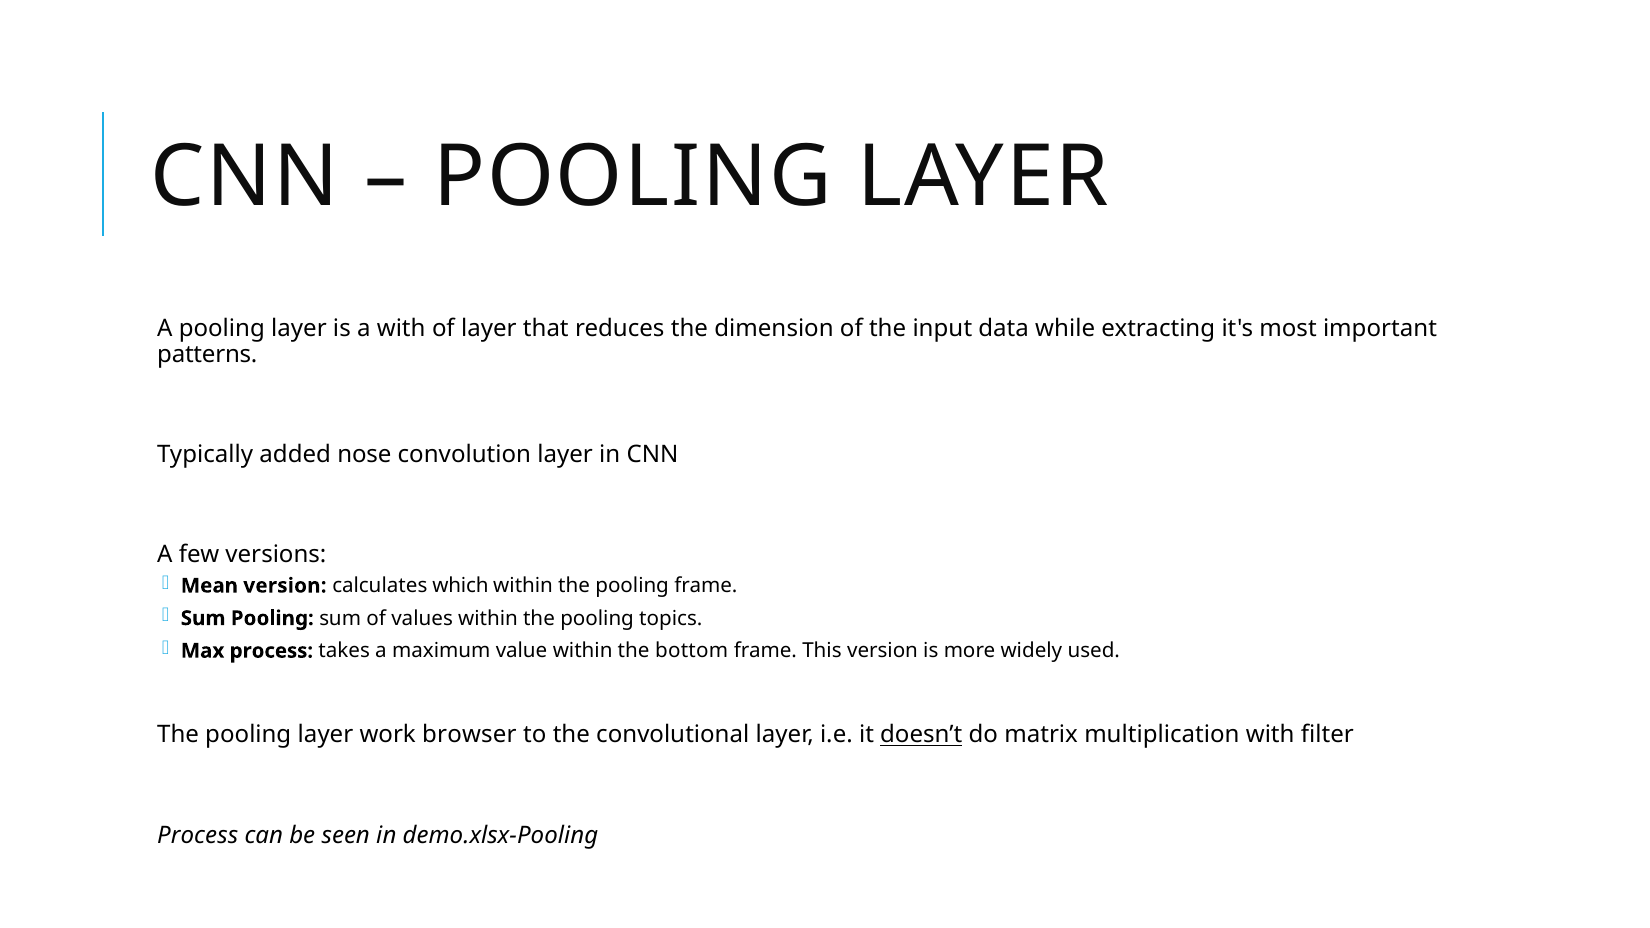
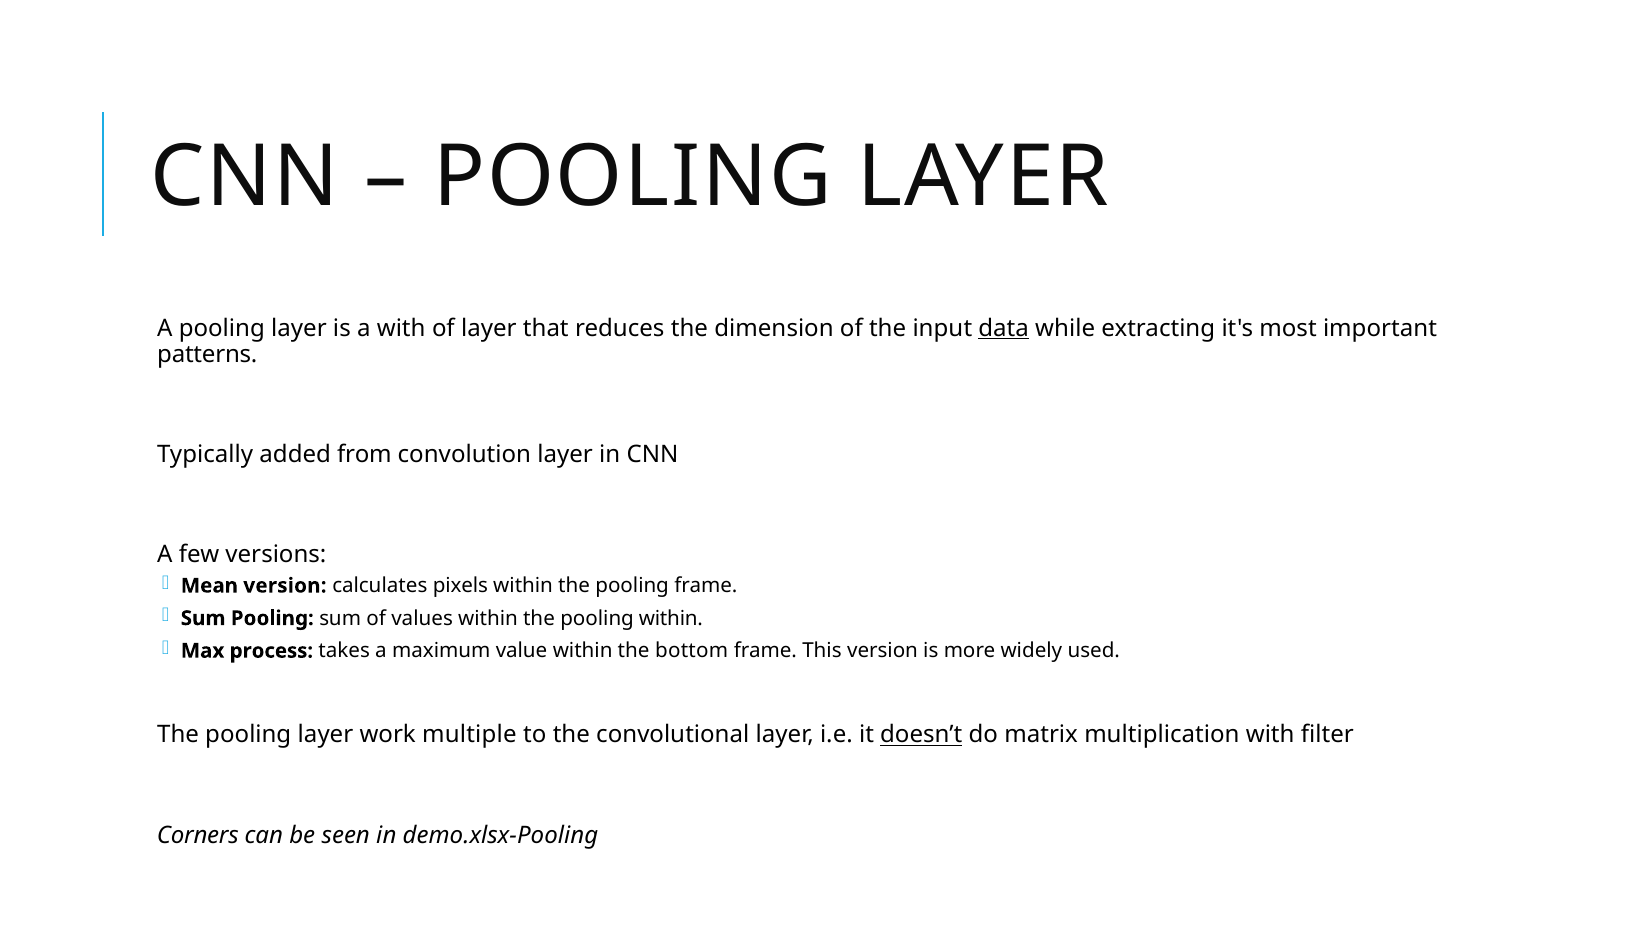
data underline: none -> present
nose: nose -> from
which: which -> pixels
pooling topics: topics -> within
browser: browser -> multiple
Process at (198, 835): Process -> Corners
